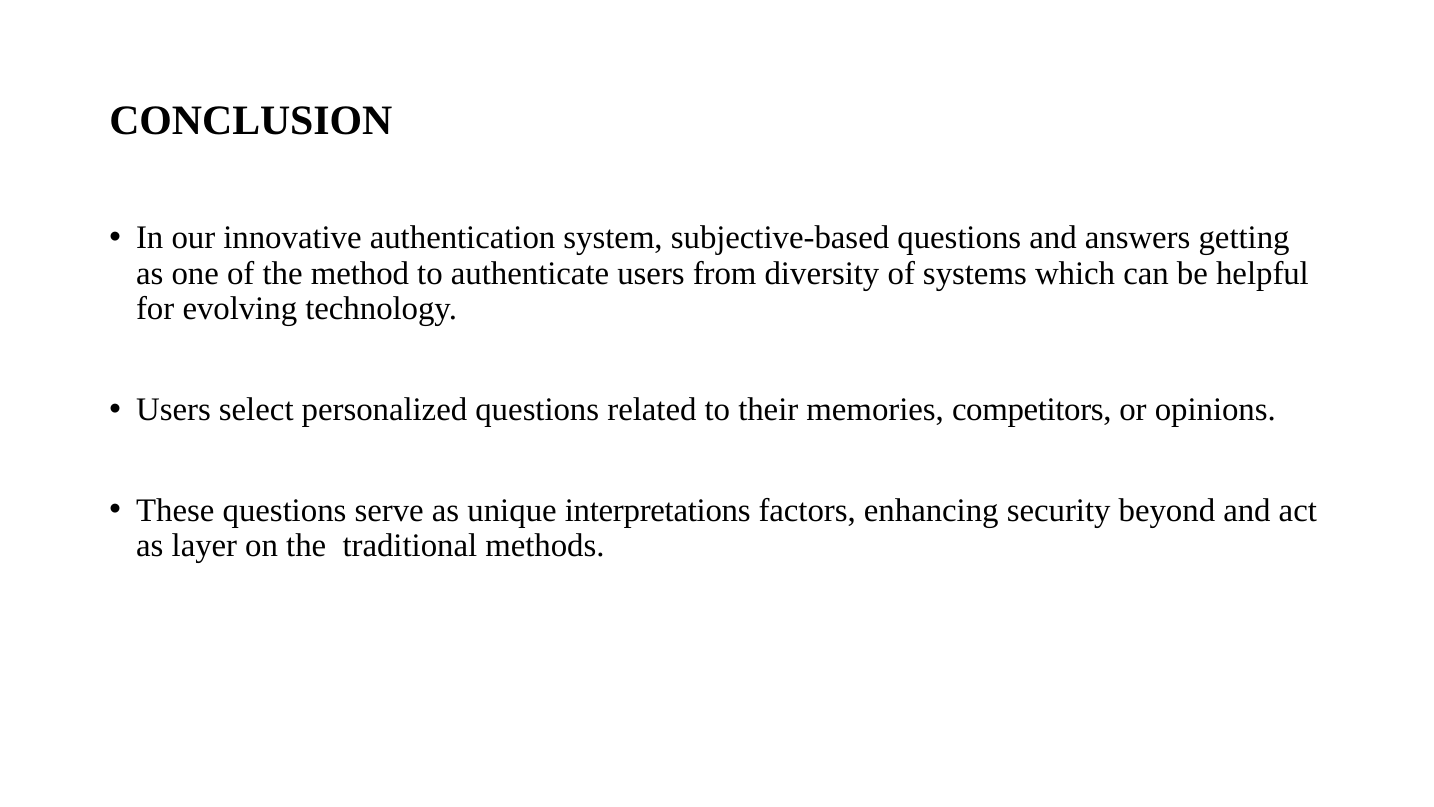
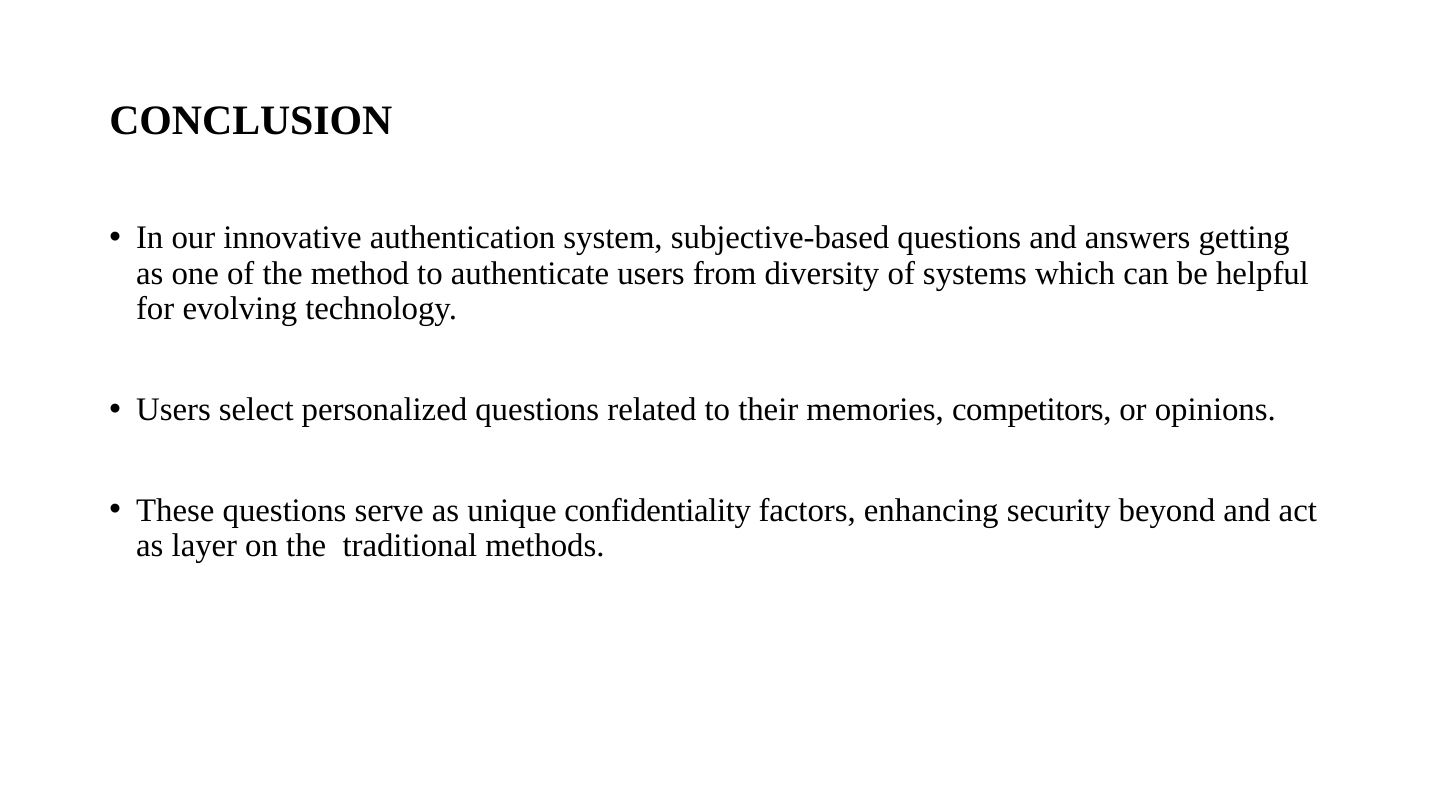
interpretations: interpretations -> confidentiality
